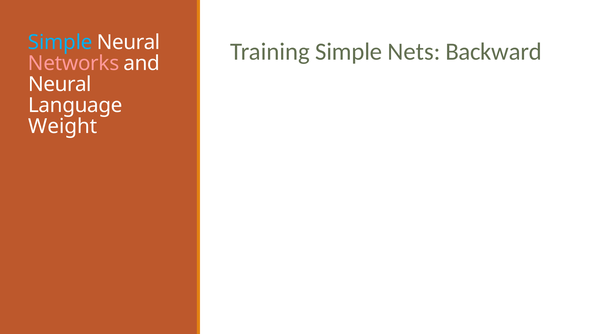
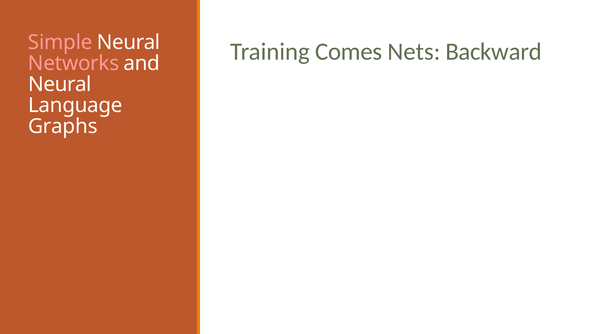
Simple at (60, 42) colour: light blue -> pink
Training Simple: Simple -> Comes
Weight: Weight -> Graphs
